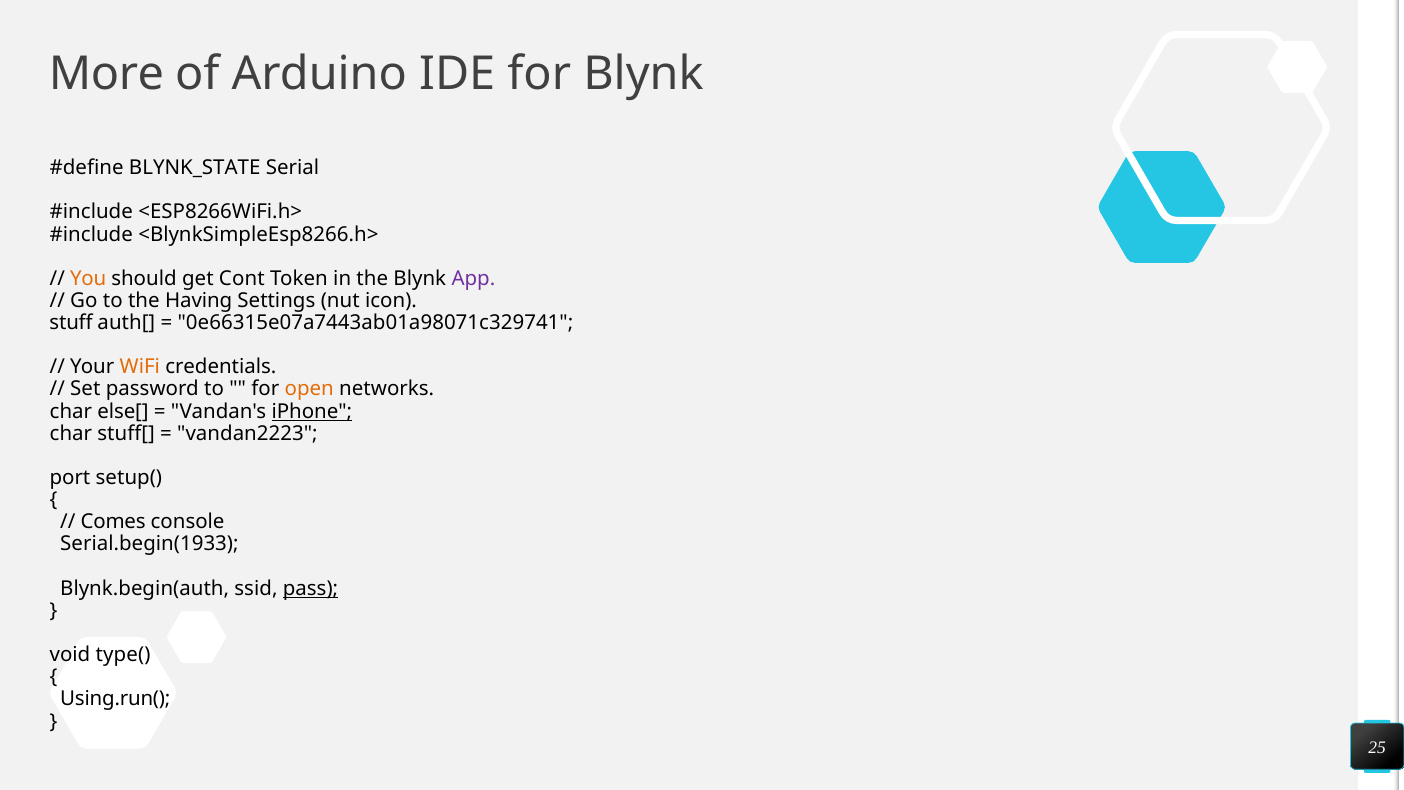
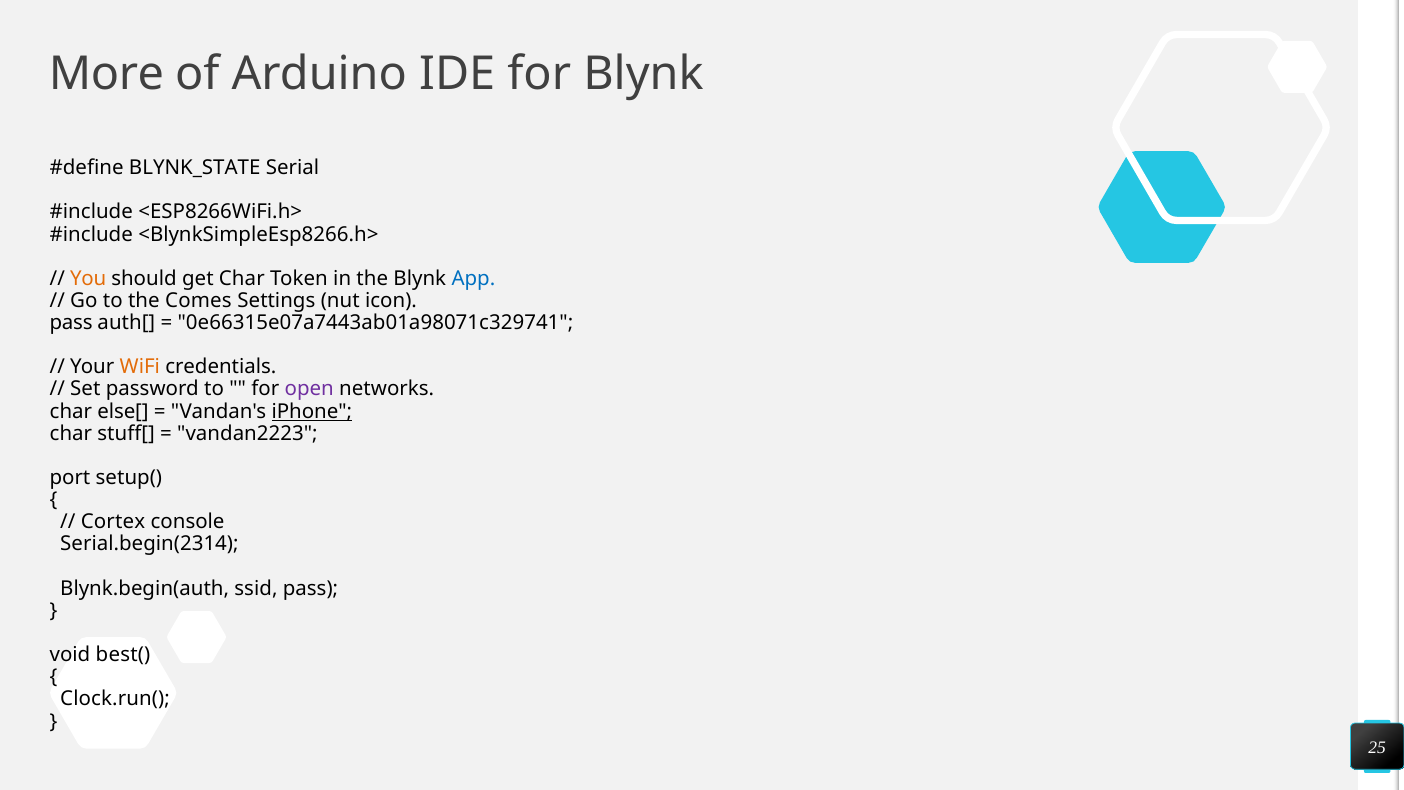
get Cont: Cont -> Char
App colour: purple -> blue
Having: Having -> Comes
stuff at (71, 323): stuff -> pass
open colour: orange -> purple
Comes: Comes -> Cortex
Serial.begin(1933: Serial.begin(1933 -> Serial.begin(2314
pass at (310, 588) underline: present -> none
type(: type( -> best(
Using.run(: Using.run( -> Clock.run(
